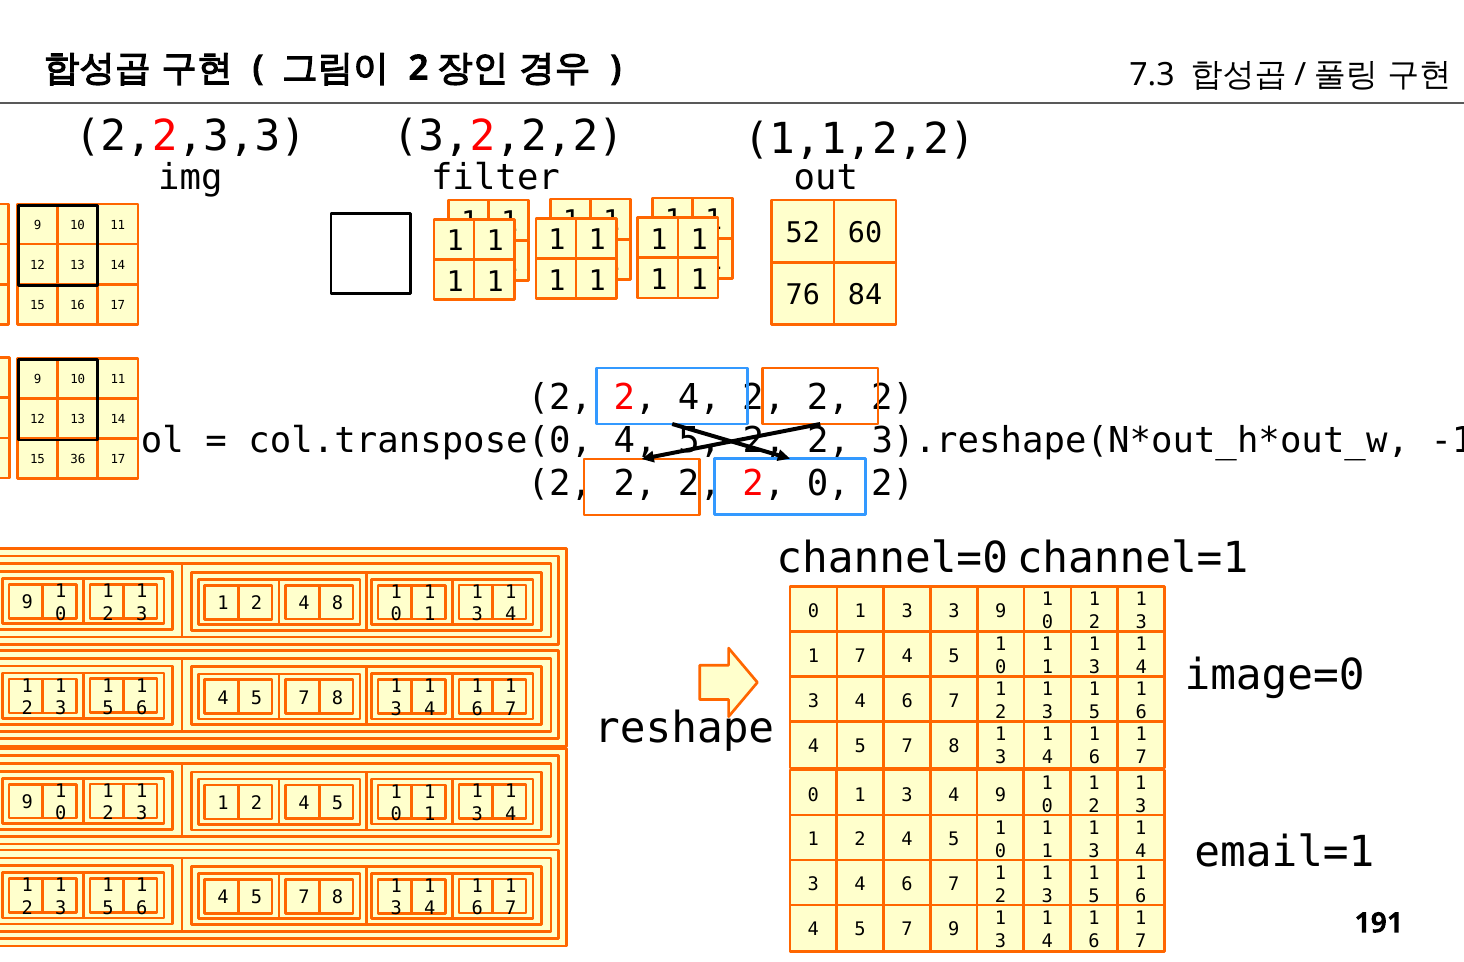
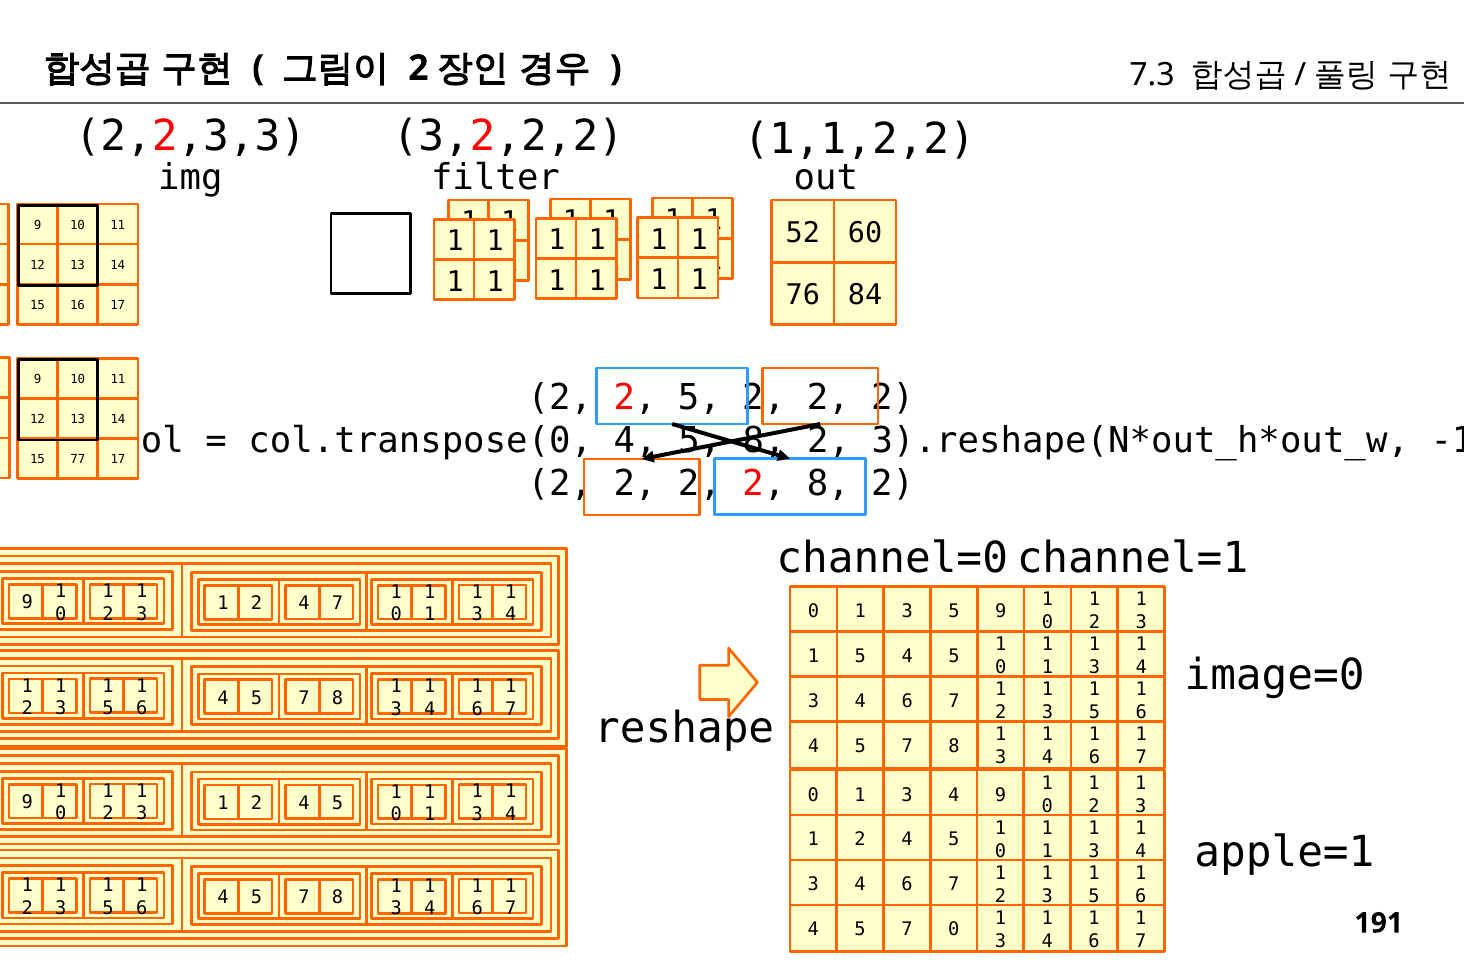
2 2 4: 4 -> 5
4 5 2: 2 -> 8
36: 36 -> 77
2 0: 0 -> 8
4 8: 8 -> 7
3 3: 3 -> 5
7 at (860, 656): 7 -> 5
email=1: email=1 -> apple=1
5 7 9: 9 -> 0
